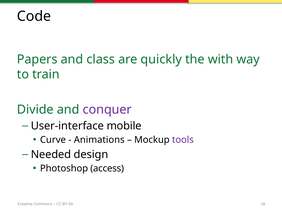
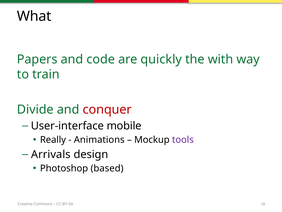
Code: Code -> What
class: class -> code
conquer colour: purple -> red
Curve: Curve -> Really
Needed: Needed -> Arrivals
access: access -> based
